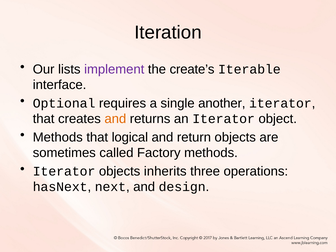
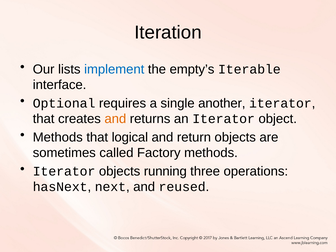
implement colour: purple -> blue
create’s: create’s -> empty’s
inherits: inherits -> running
design: design -> reused
